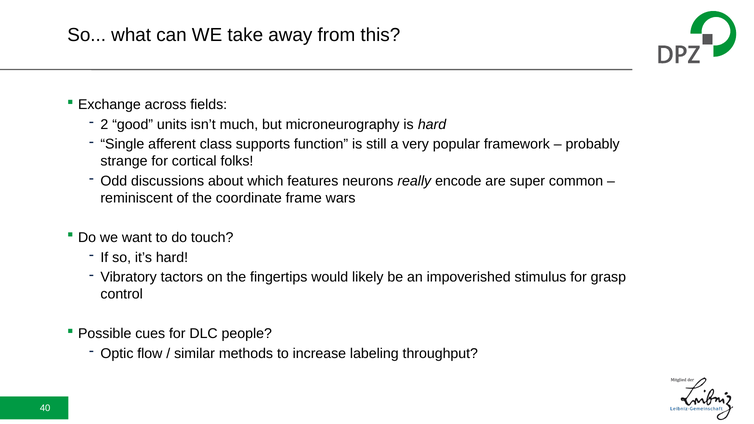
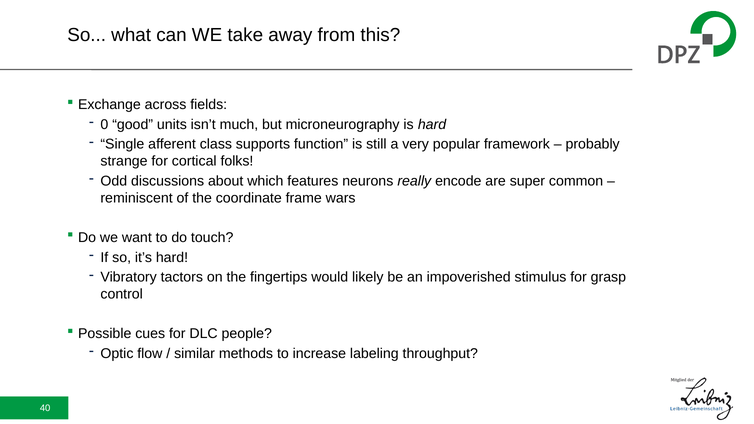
2: 2 -> 0
